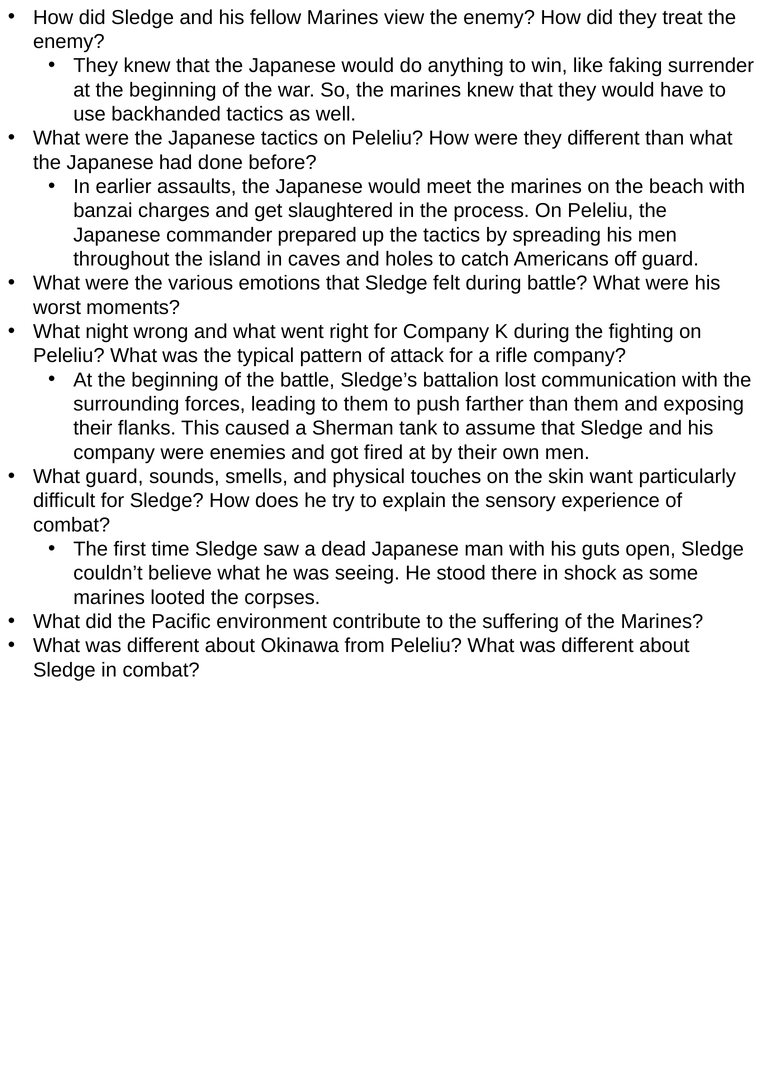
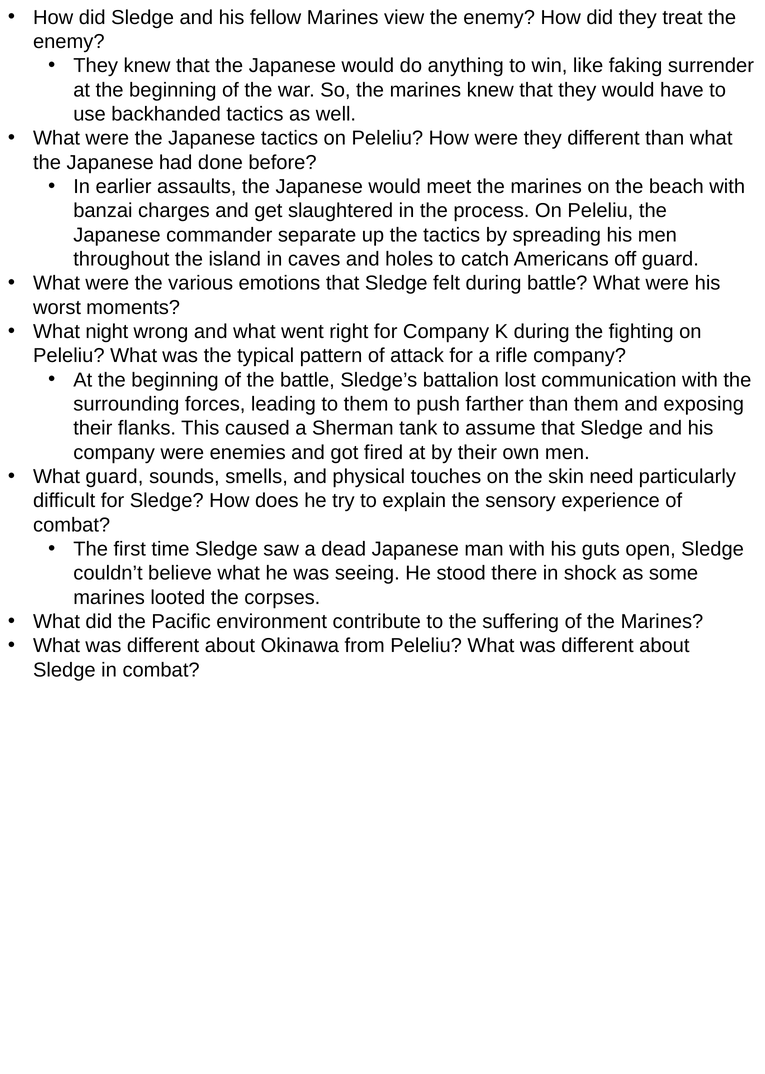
prepared: prepared -> separate
want: want -> need
